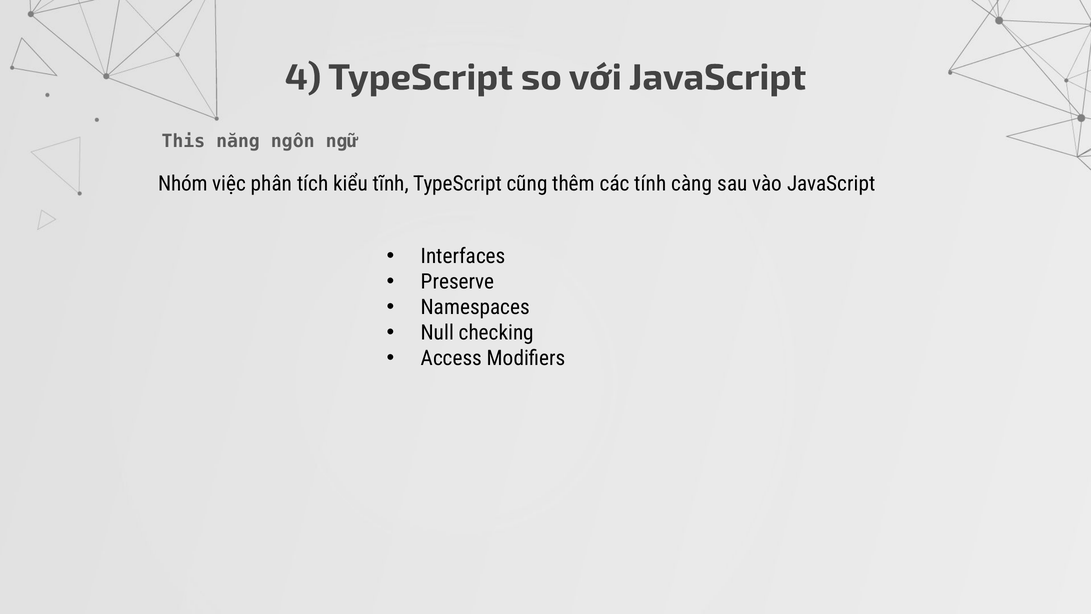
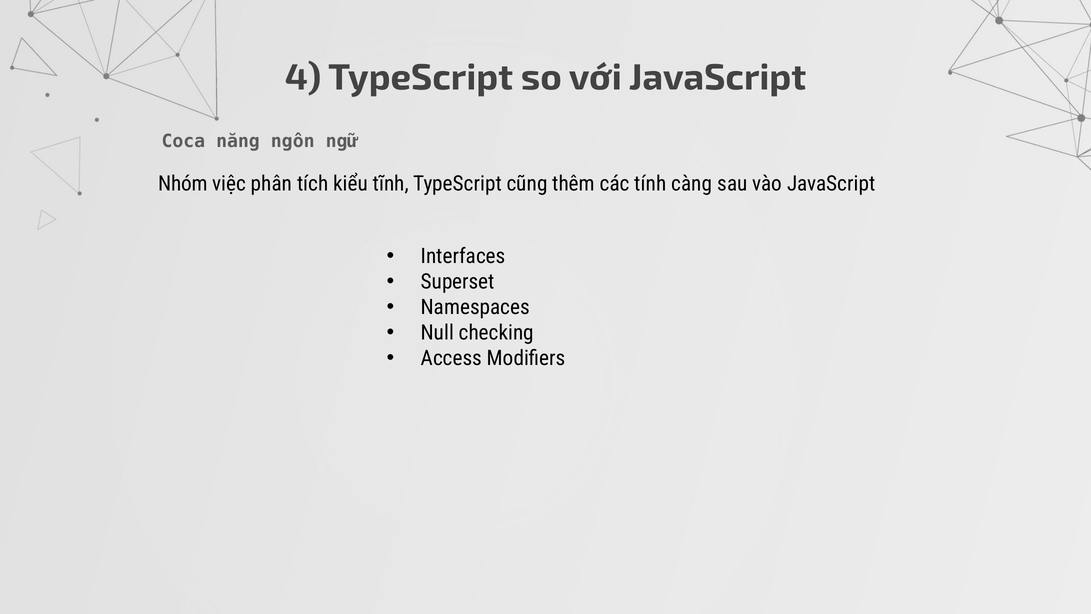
This: This -> Coca
Preserve: Preserve -> Superset
